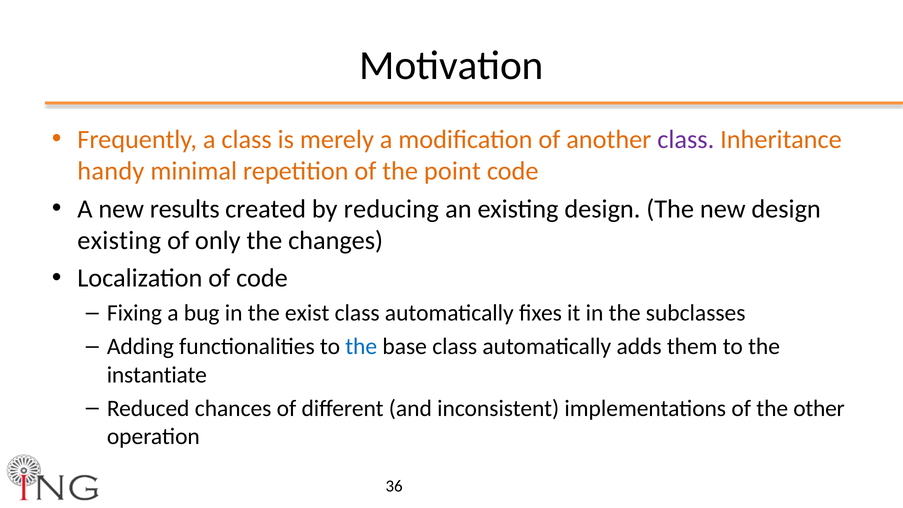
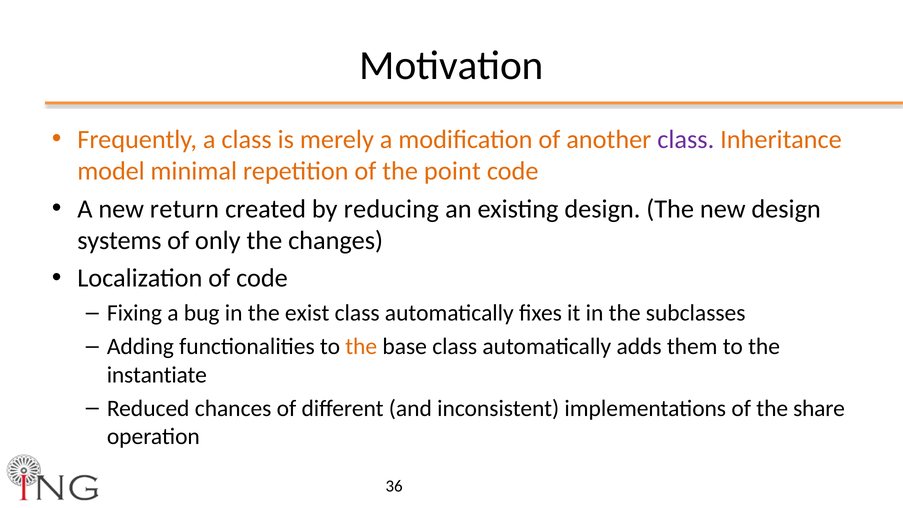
handy: handy -> model
results: results -> return
existing at (119, 240): existing -> systems
the at (361, 347) colour: blue -> orange
other: other -> share
